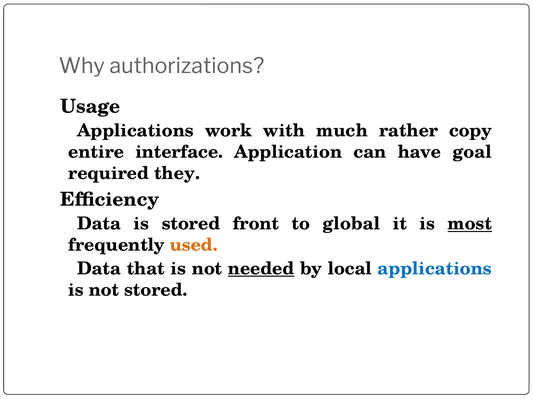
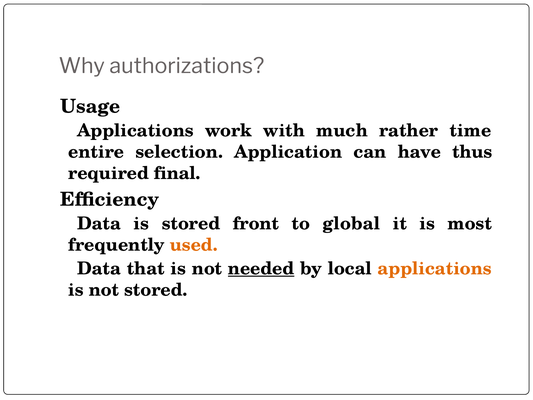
copy: copy -> time
interface: interface -> selection
goal: goal -> thus
they: they -> final
most underline: present -> none
applications colour: blue -> orange
